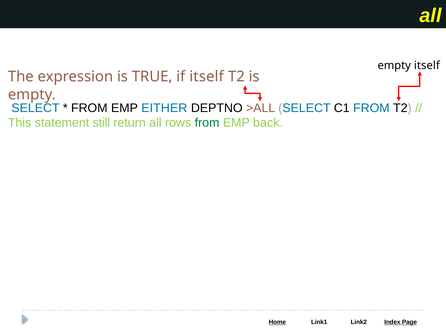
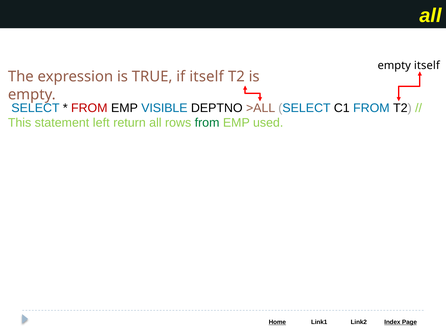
FROM at (89, 108) colour: black -> red
EITHER: EITHER -> VISIBLE
still: still -> left
back: back -> used
